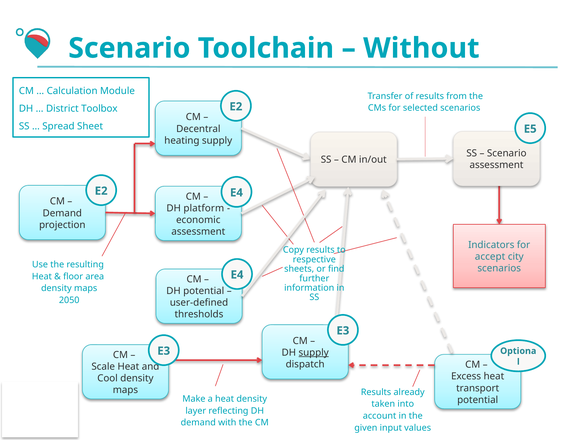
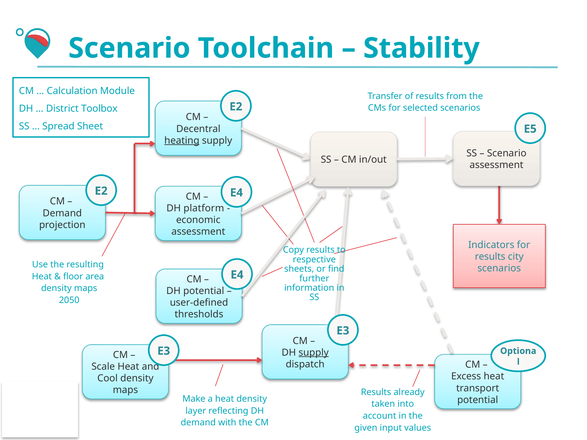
Without: Without -> Stability
heating underline: none -> present
accept at (490, 257): accept -> results
